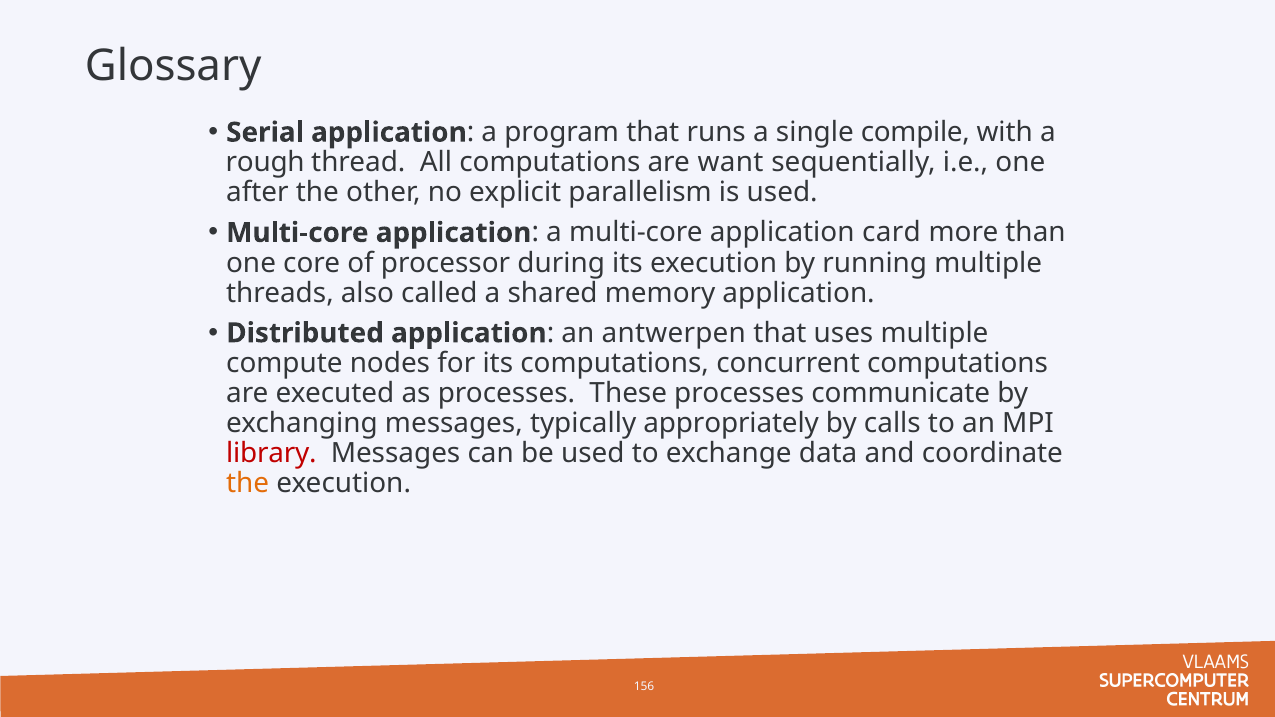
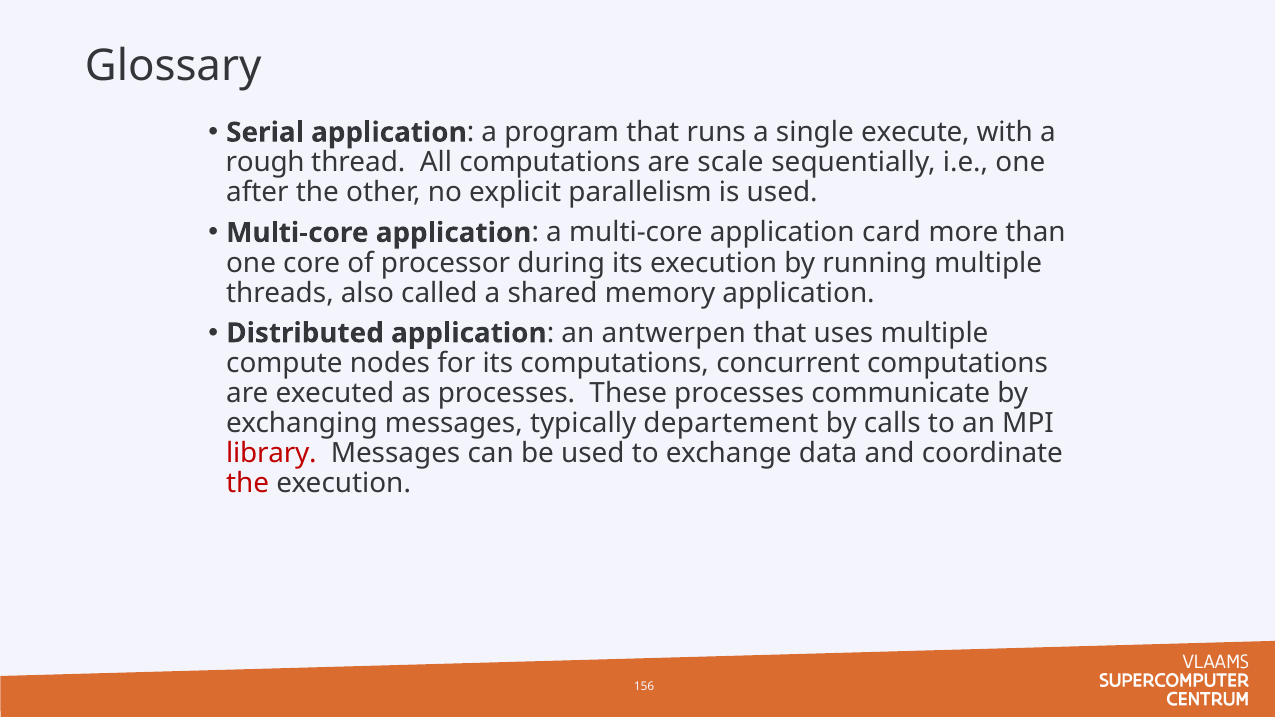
compile: compile -> execute
want: want -> scale
appropriately: appropriately -> departement
the at (248, 484) colour: orange -> red
